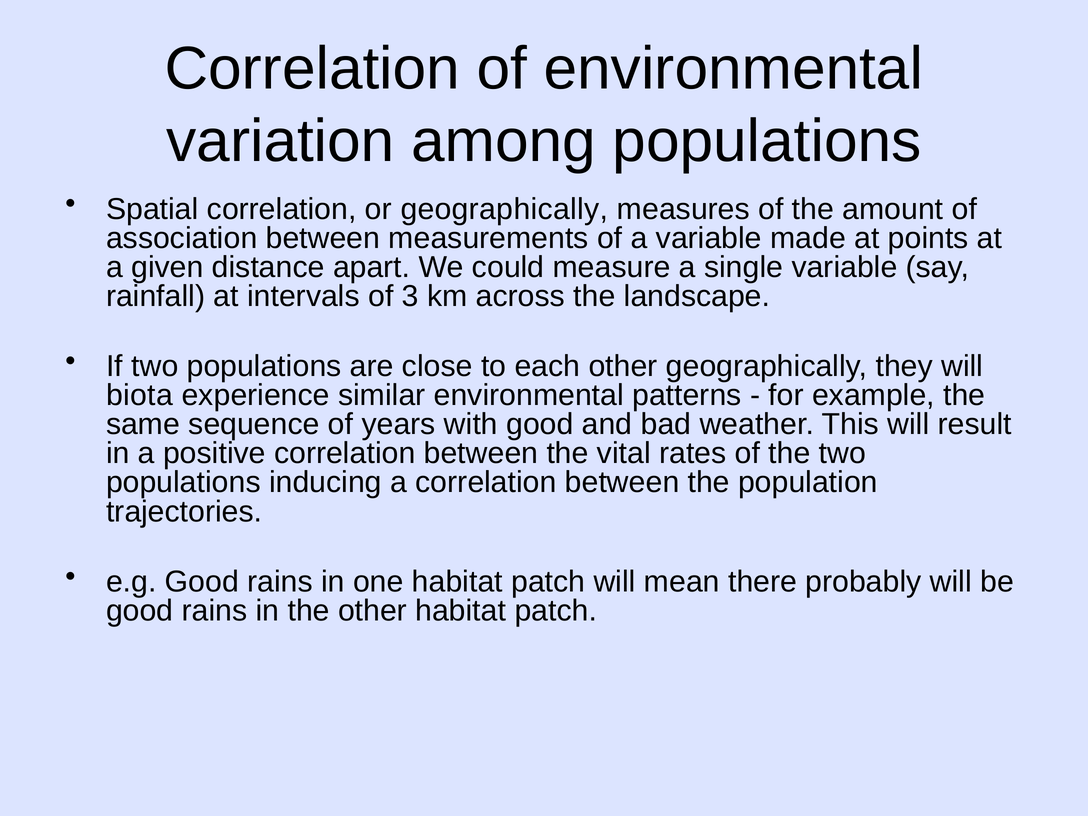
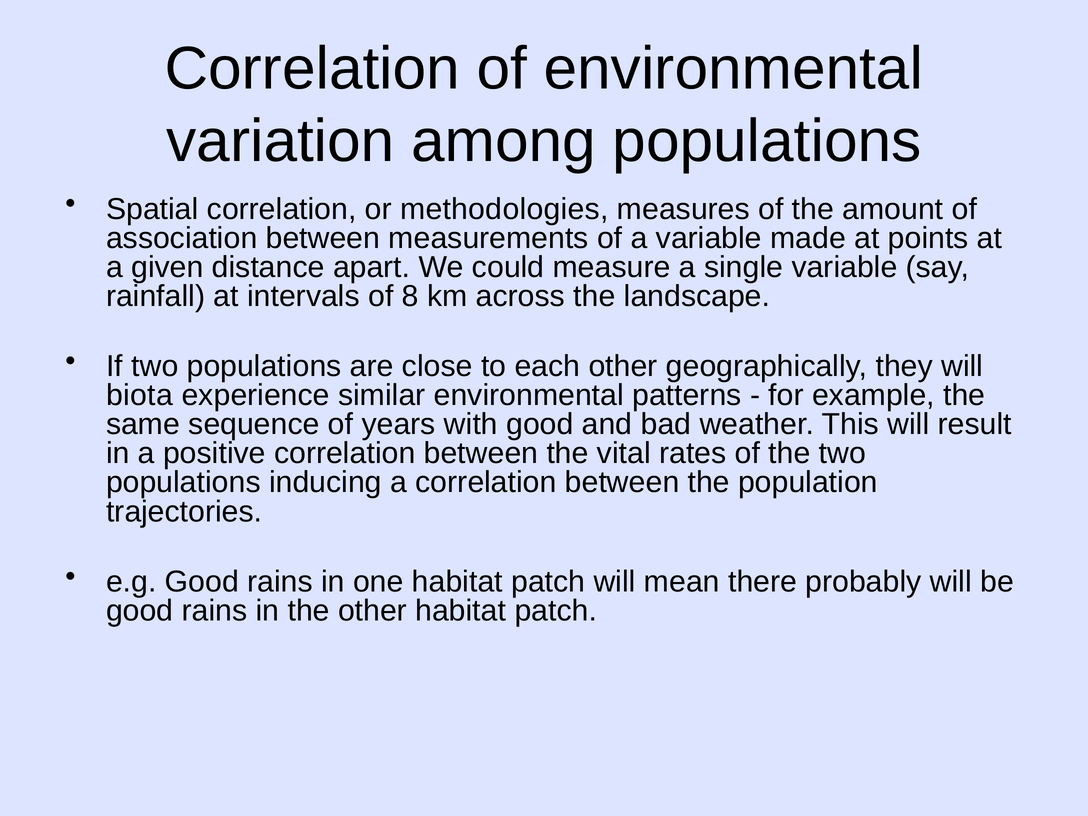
or geographically: geographically -> methodologies
3: 3 -> 8
